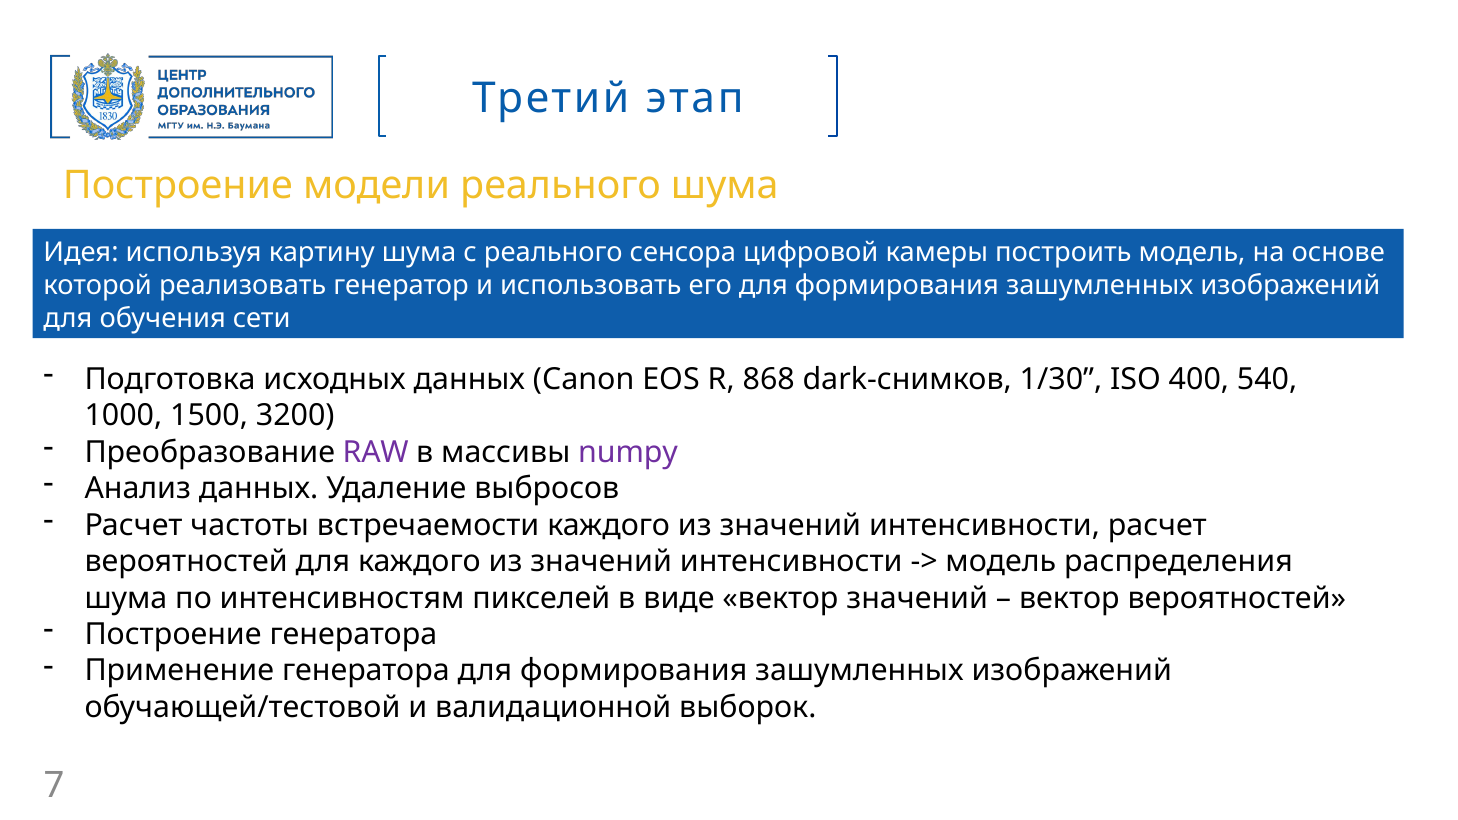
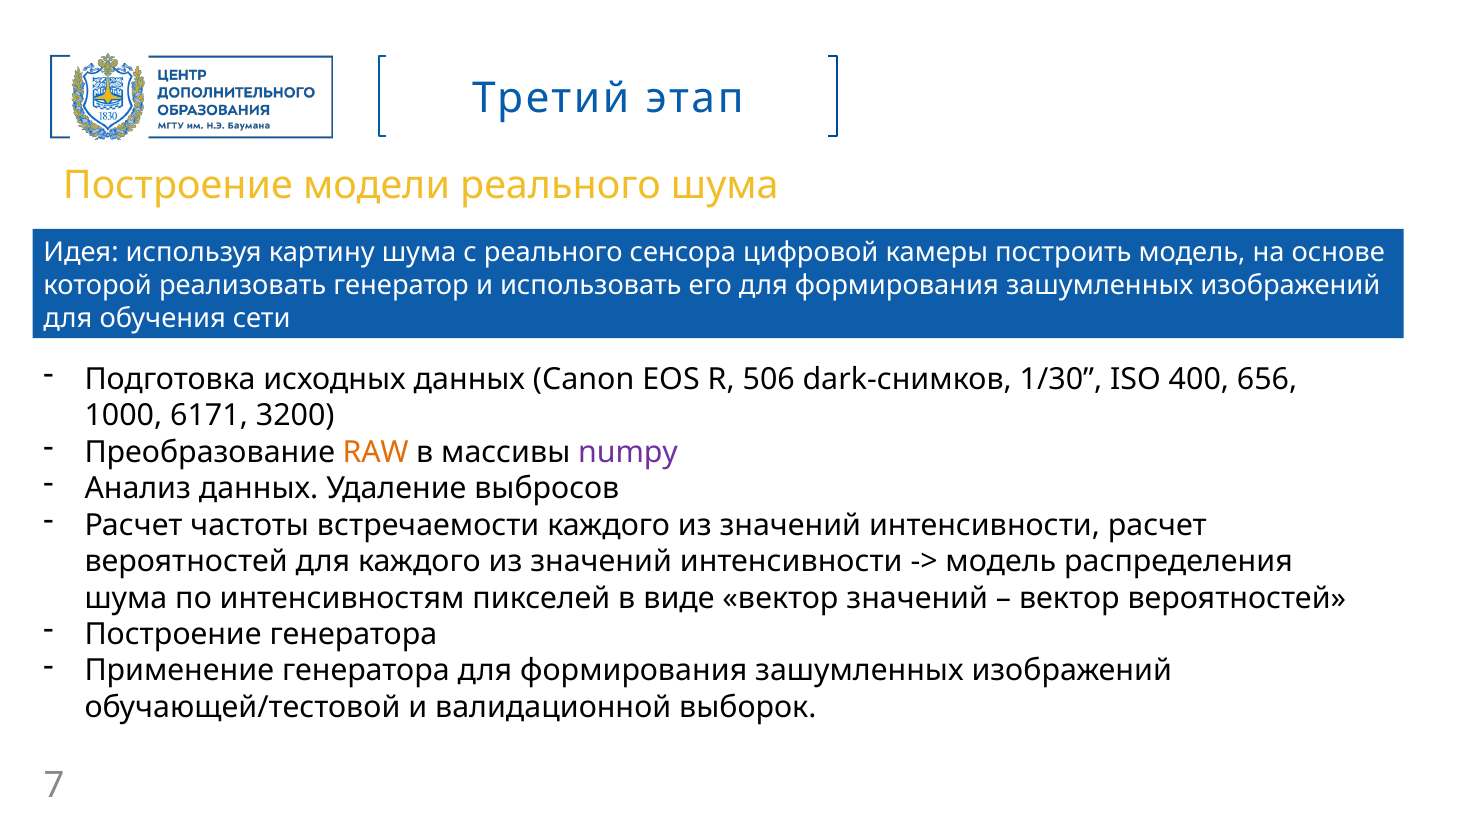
868: 868 -> 506
540: 540 -> 656
1500: 1500 -> 6171
RAW colour: purple -> orange
